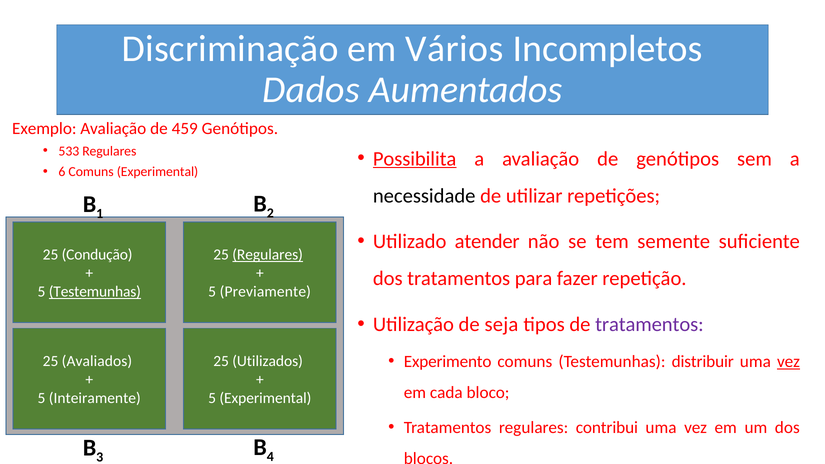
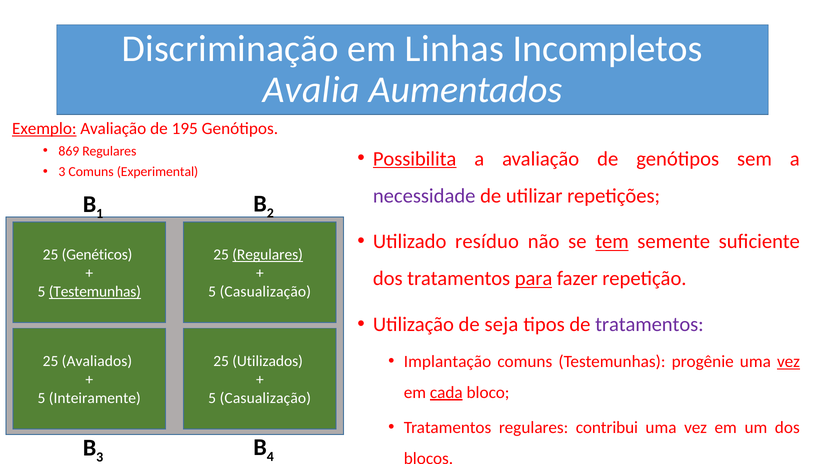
Vários: Vários -> Linhas
Dados: Dados -> Avalia
Exemplo underline: none -> present
459: 459 -> 195
533: 533 -> 869
6 at (62, 172): 6 -> 3
necessidade colour: black -> purple
atender: atender -> resíduo
tem underline: none -> present
Condução: Condução -> Genéticos
para underline: none -> present
Previamente at (265, 292): Previamente -> Casualização
Experimento: Experimento -> Implantação
distribuir: distribuir -> progênie
cada underline: none -> present
Experimental at (265, 398): Experimental -> Casualização
